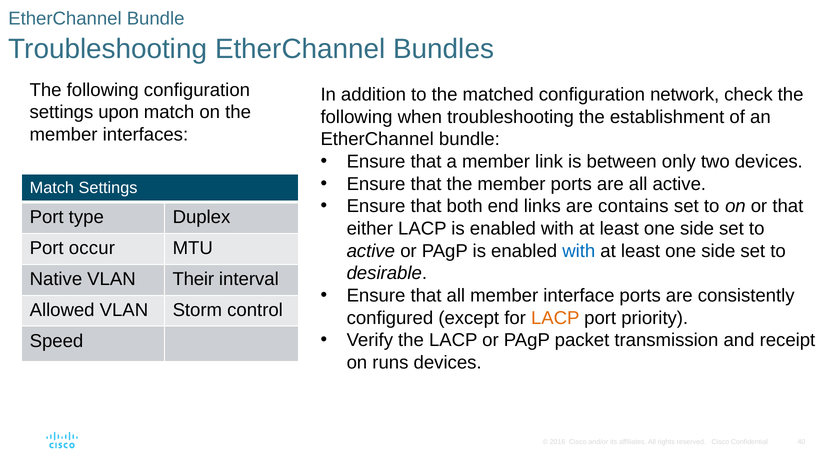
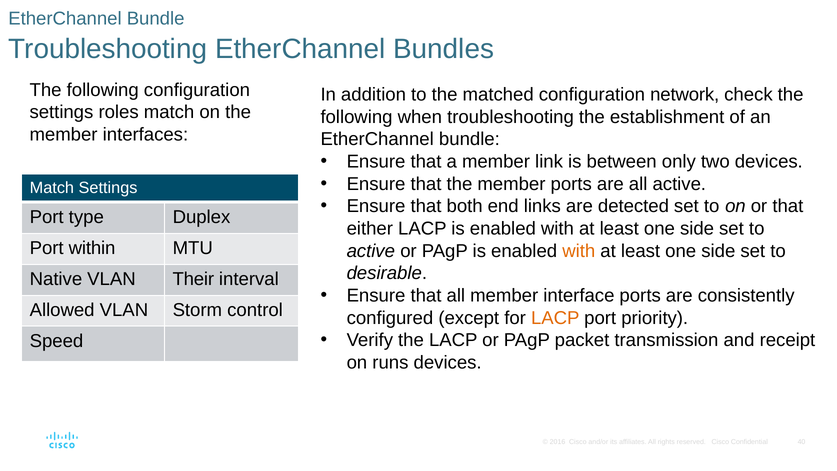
upon: upon -> roles
contains: contains -> detected
occur: occur -> within
with at (579, 251) colour: blue -> orange
